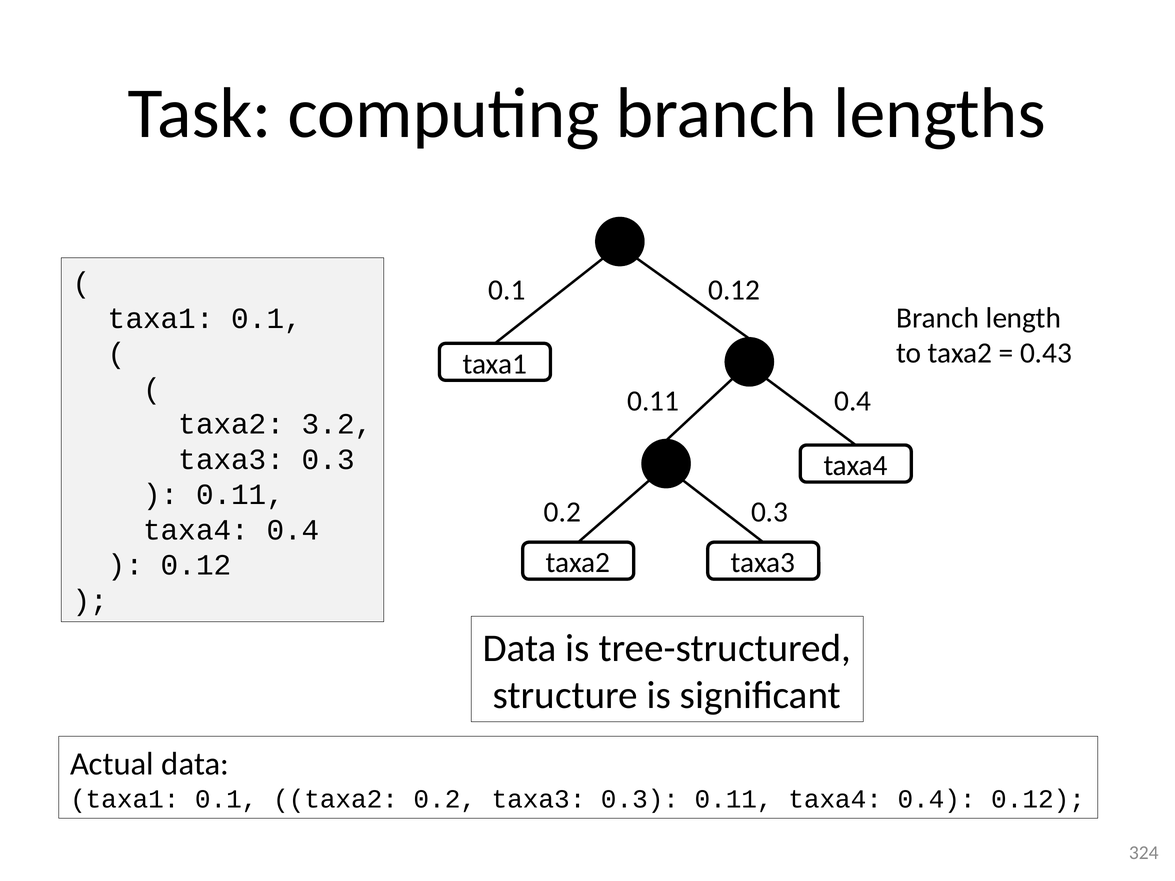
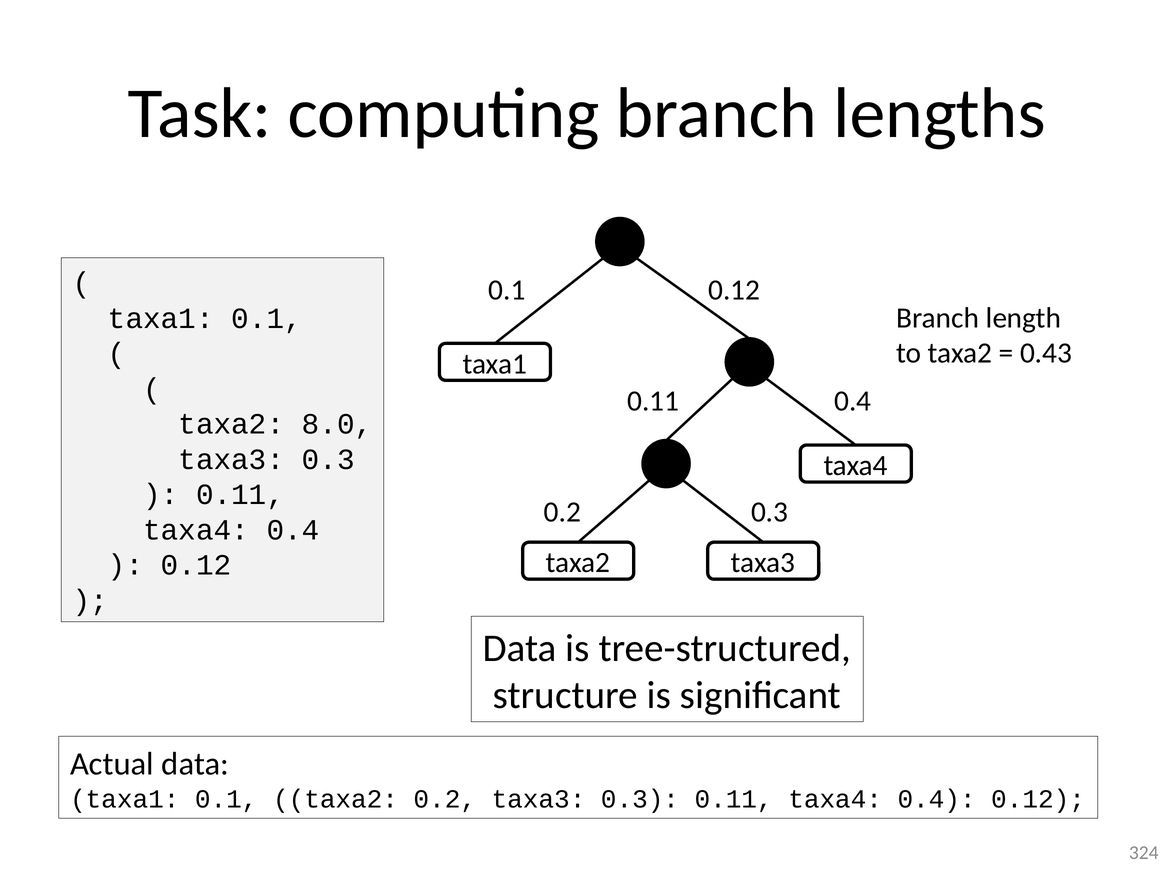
3.2: 3.2 -> 8.0
